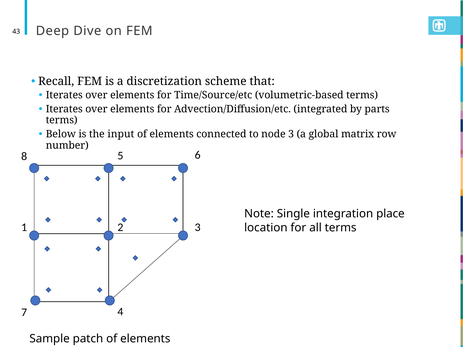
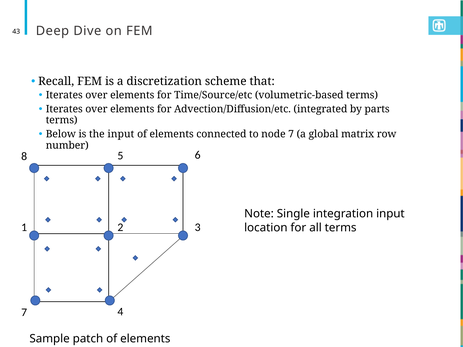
node 3: 3 -> 7
integration place: place -> input
